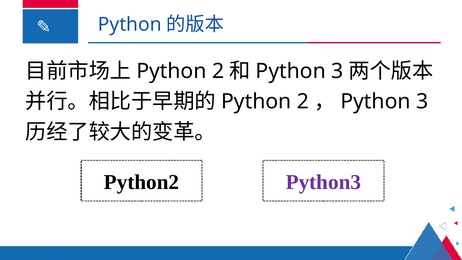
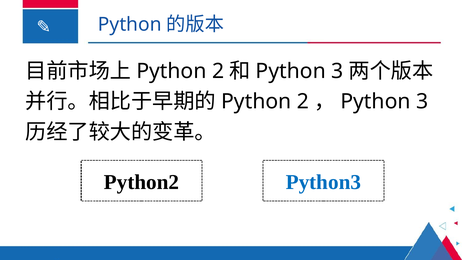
Python3 colour: purple -> blue
